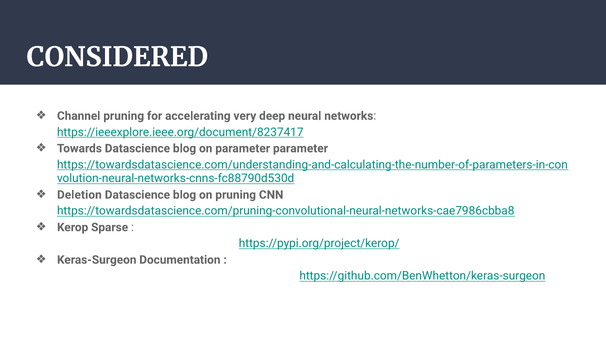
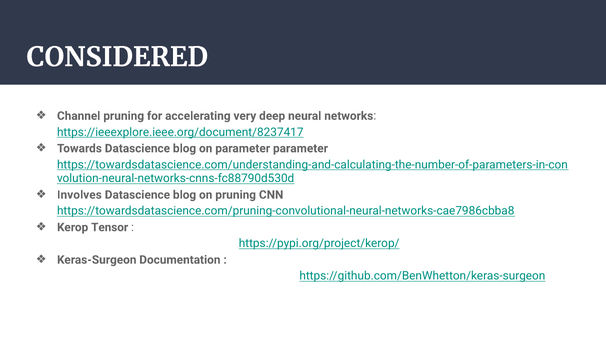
Deletion: Deletion -> Involves
Sparse: Sparse -> Tensor
